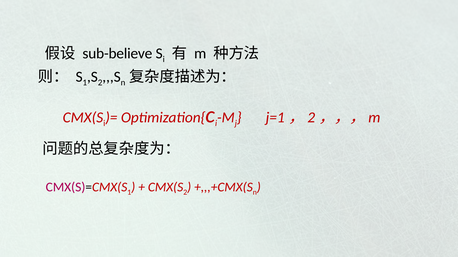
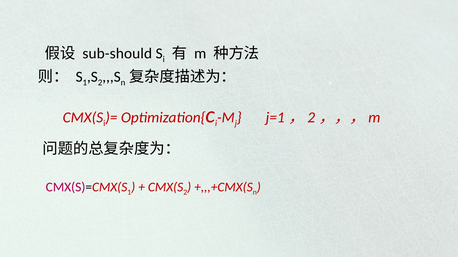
sub-believe: sub-believe -> sub-should
